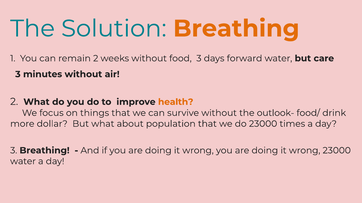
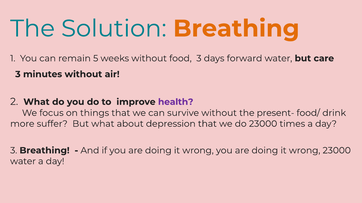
remain 2: 2 -> 5
health colour: orange -> purple
outlook-: outlook- -> present-
dollar: dollar -> suffer
population: population -> depression
